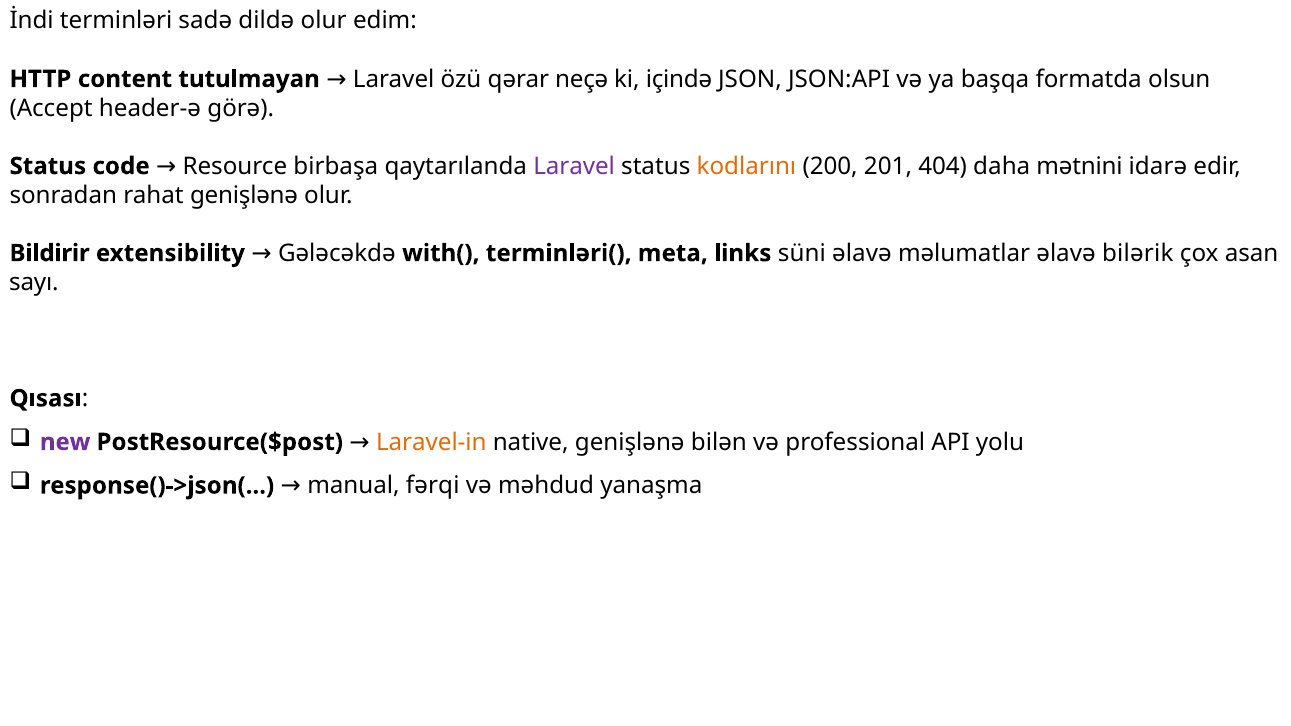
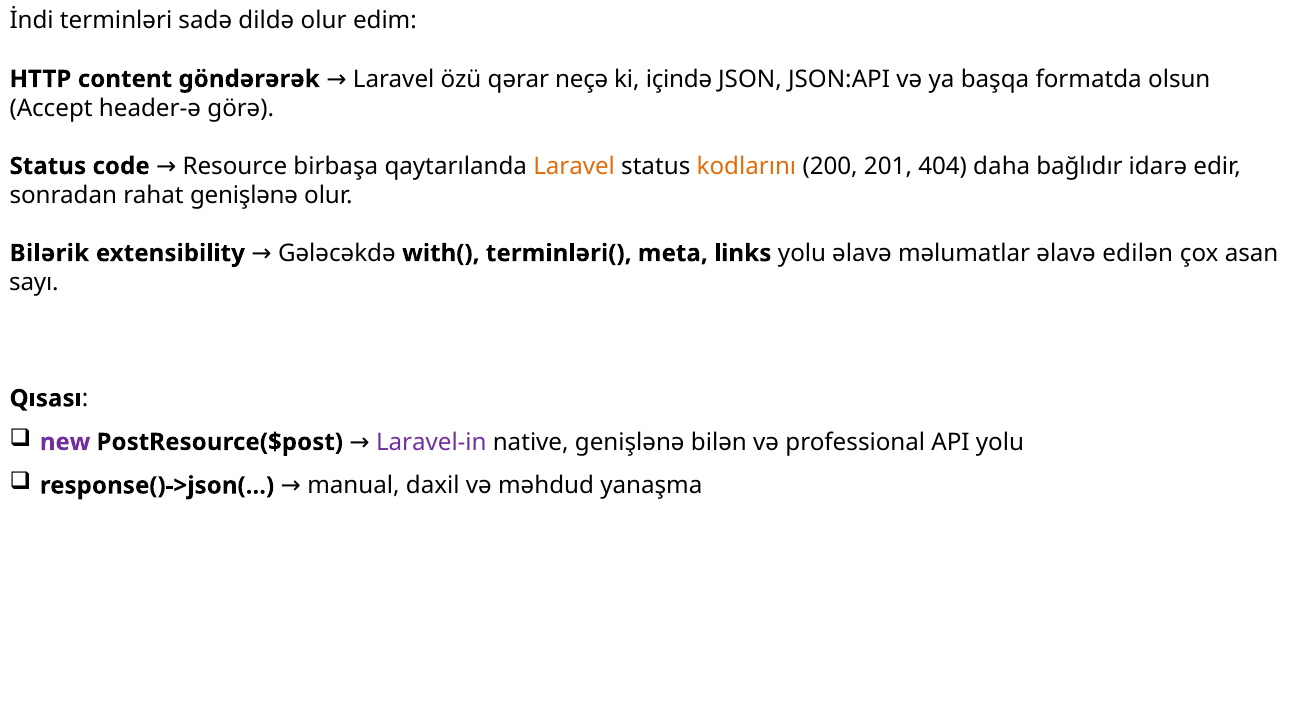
tutulmayan: tutulmayan -> göndərərək
Laravel at (574, 166) colour: purple -> orange
mətnini: mətnini -> bağlıdır
links süni: süni -> yolu
bilərik: bilərik -> edilən
Bildirir: Bildirir -> Bilərik
Laravel-in colour: orange -> purple
fərqi: fərqi -> daxil
